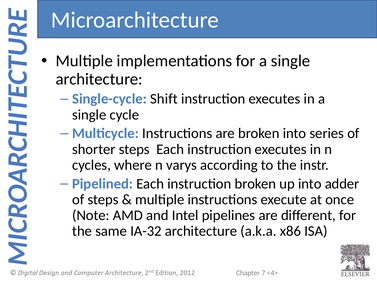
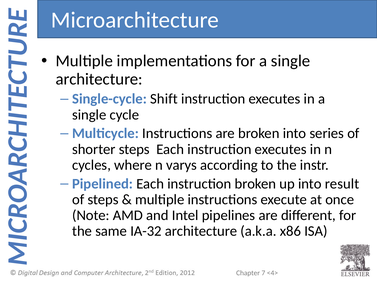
adder: adder -> result
